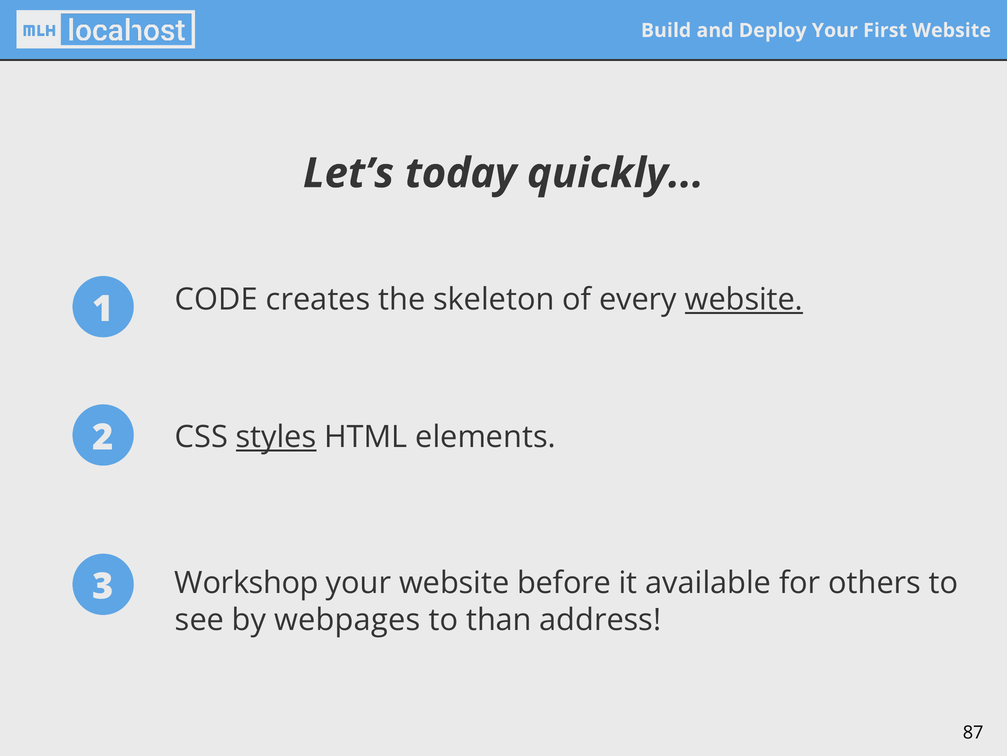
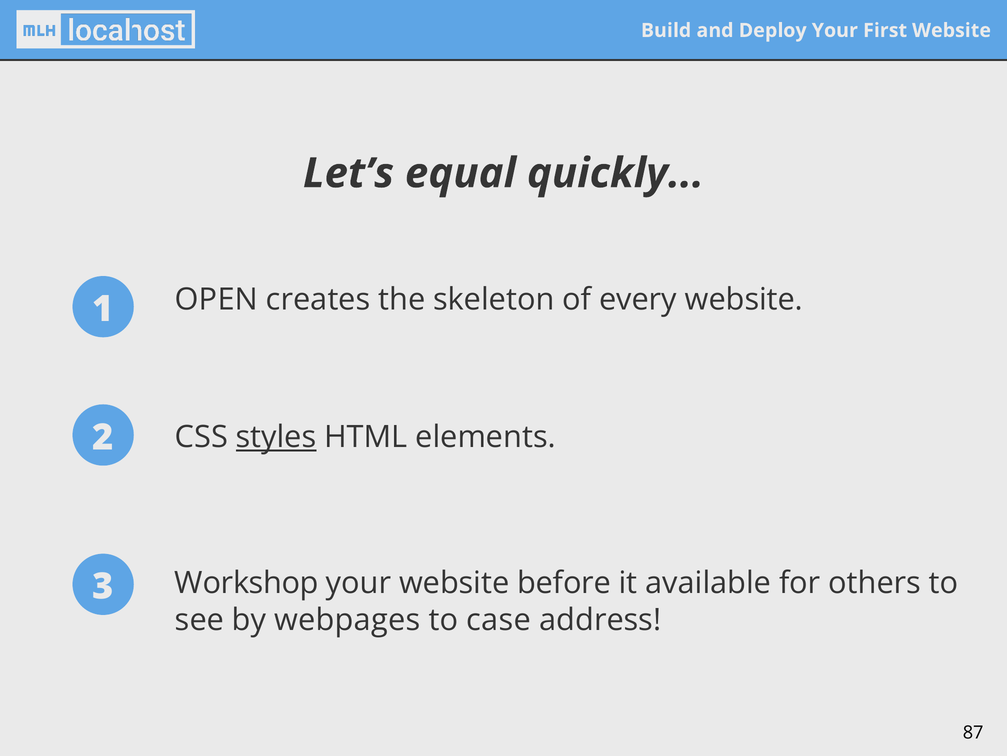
today: today -> equal
CODE: CODE -> OPEN
website at (744, 300) underline: present -> none
than: than -> case
